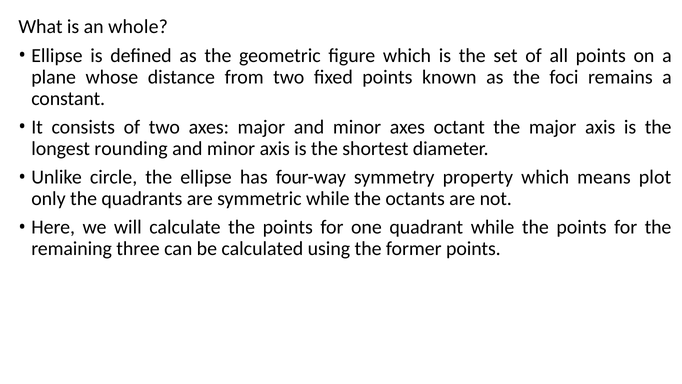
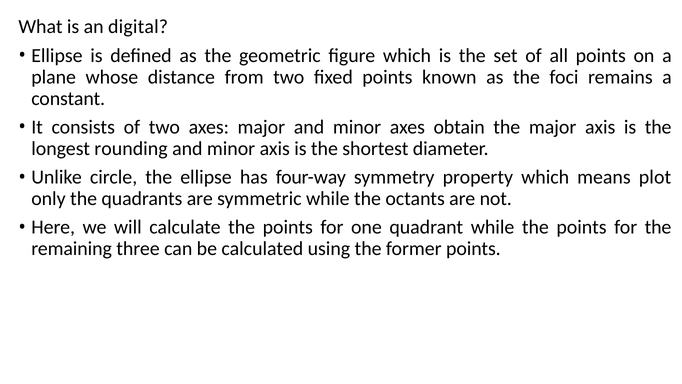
whole: whole -> digital
octant: octant -> obtain
